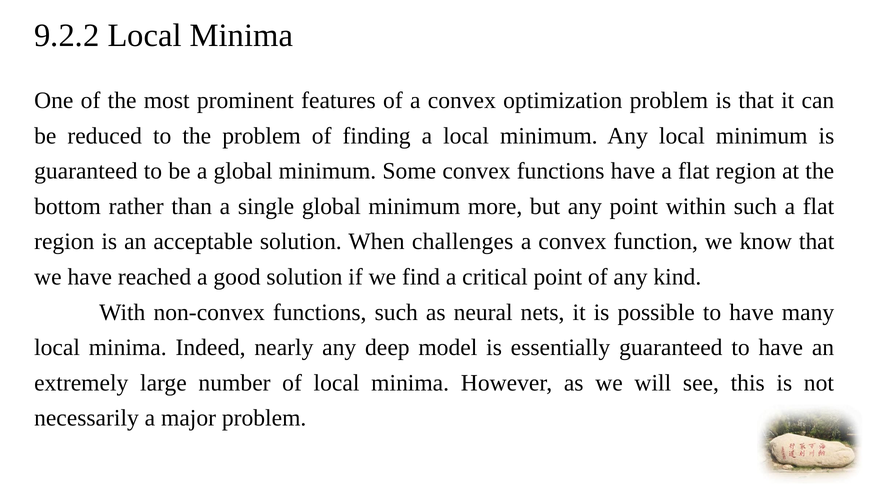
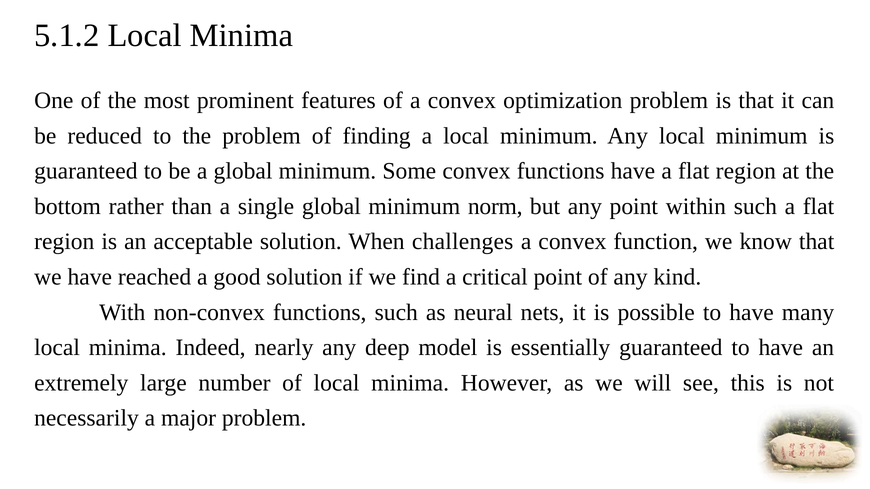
9.2.2: 9.2.2 -> 5.1.2
more: more -> norm
